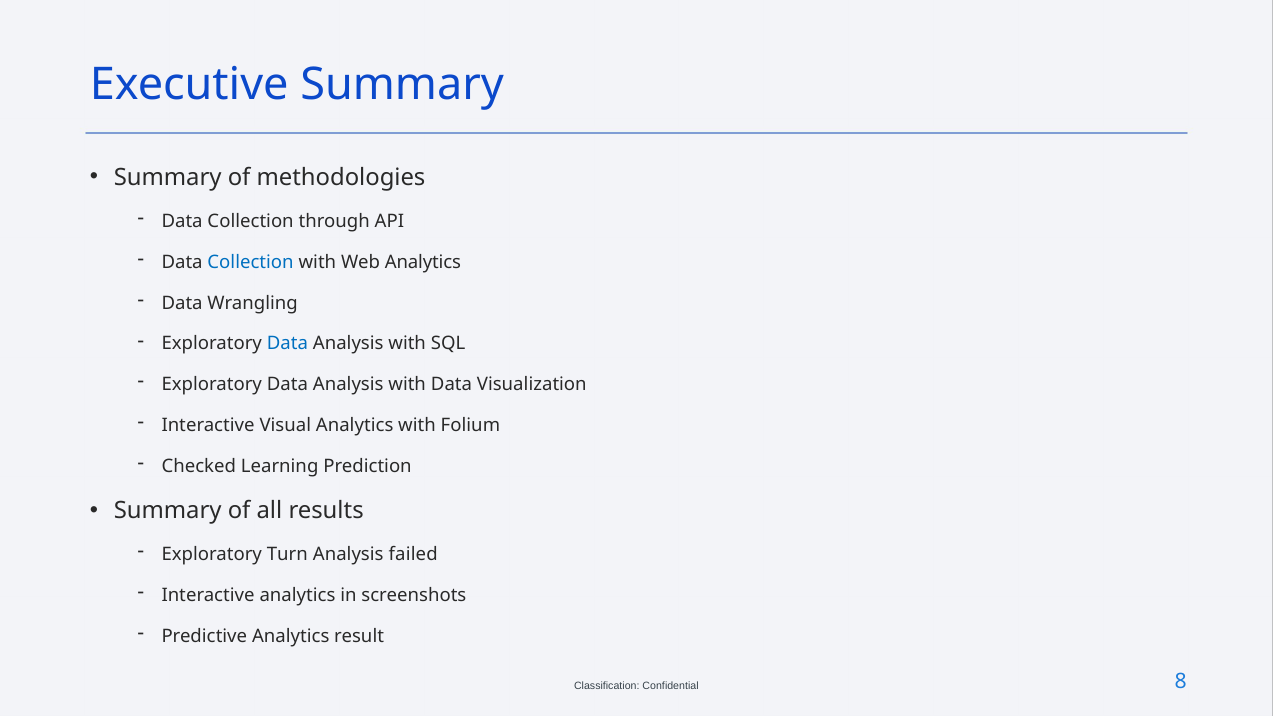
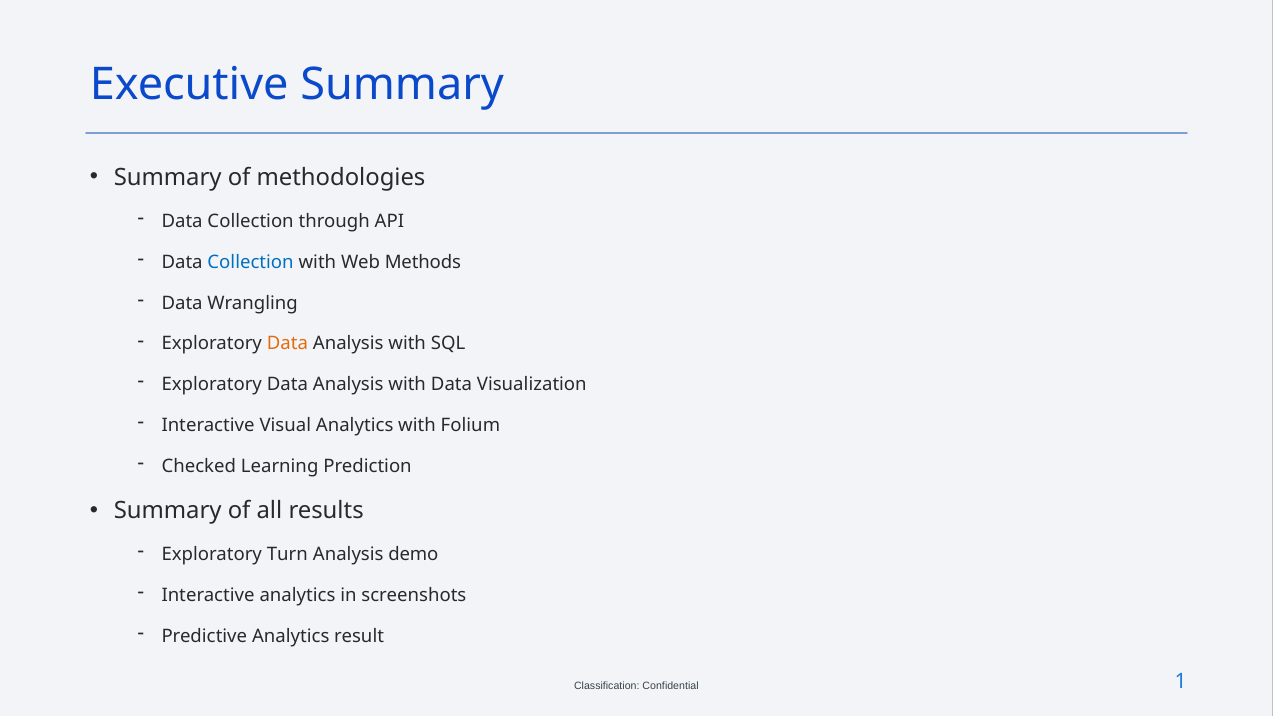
Web Analytics: Analytics -> Methods
Data at (287, 344) colour: blue -> orange
failed: failed -> demo
8: 8 -> 1
